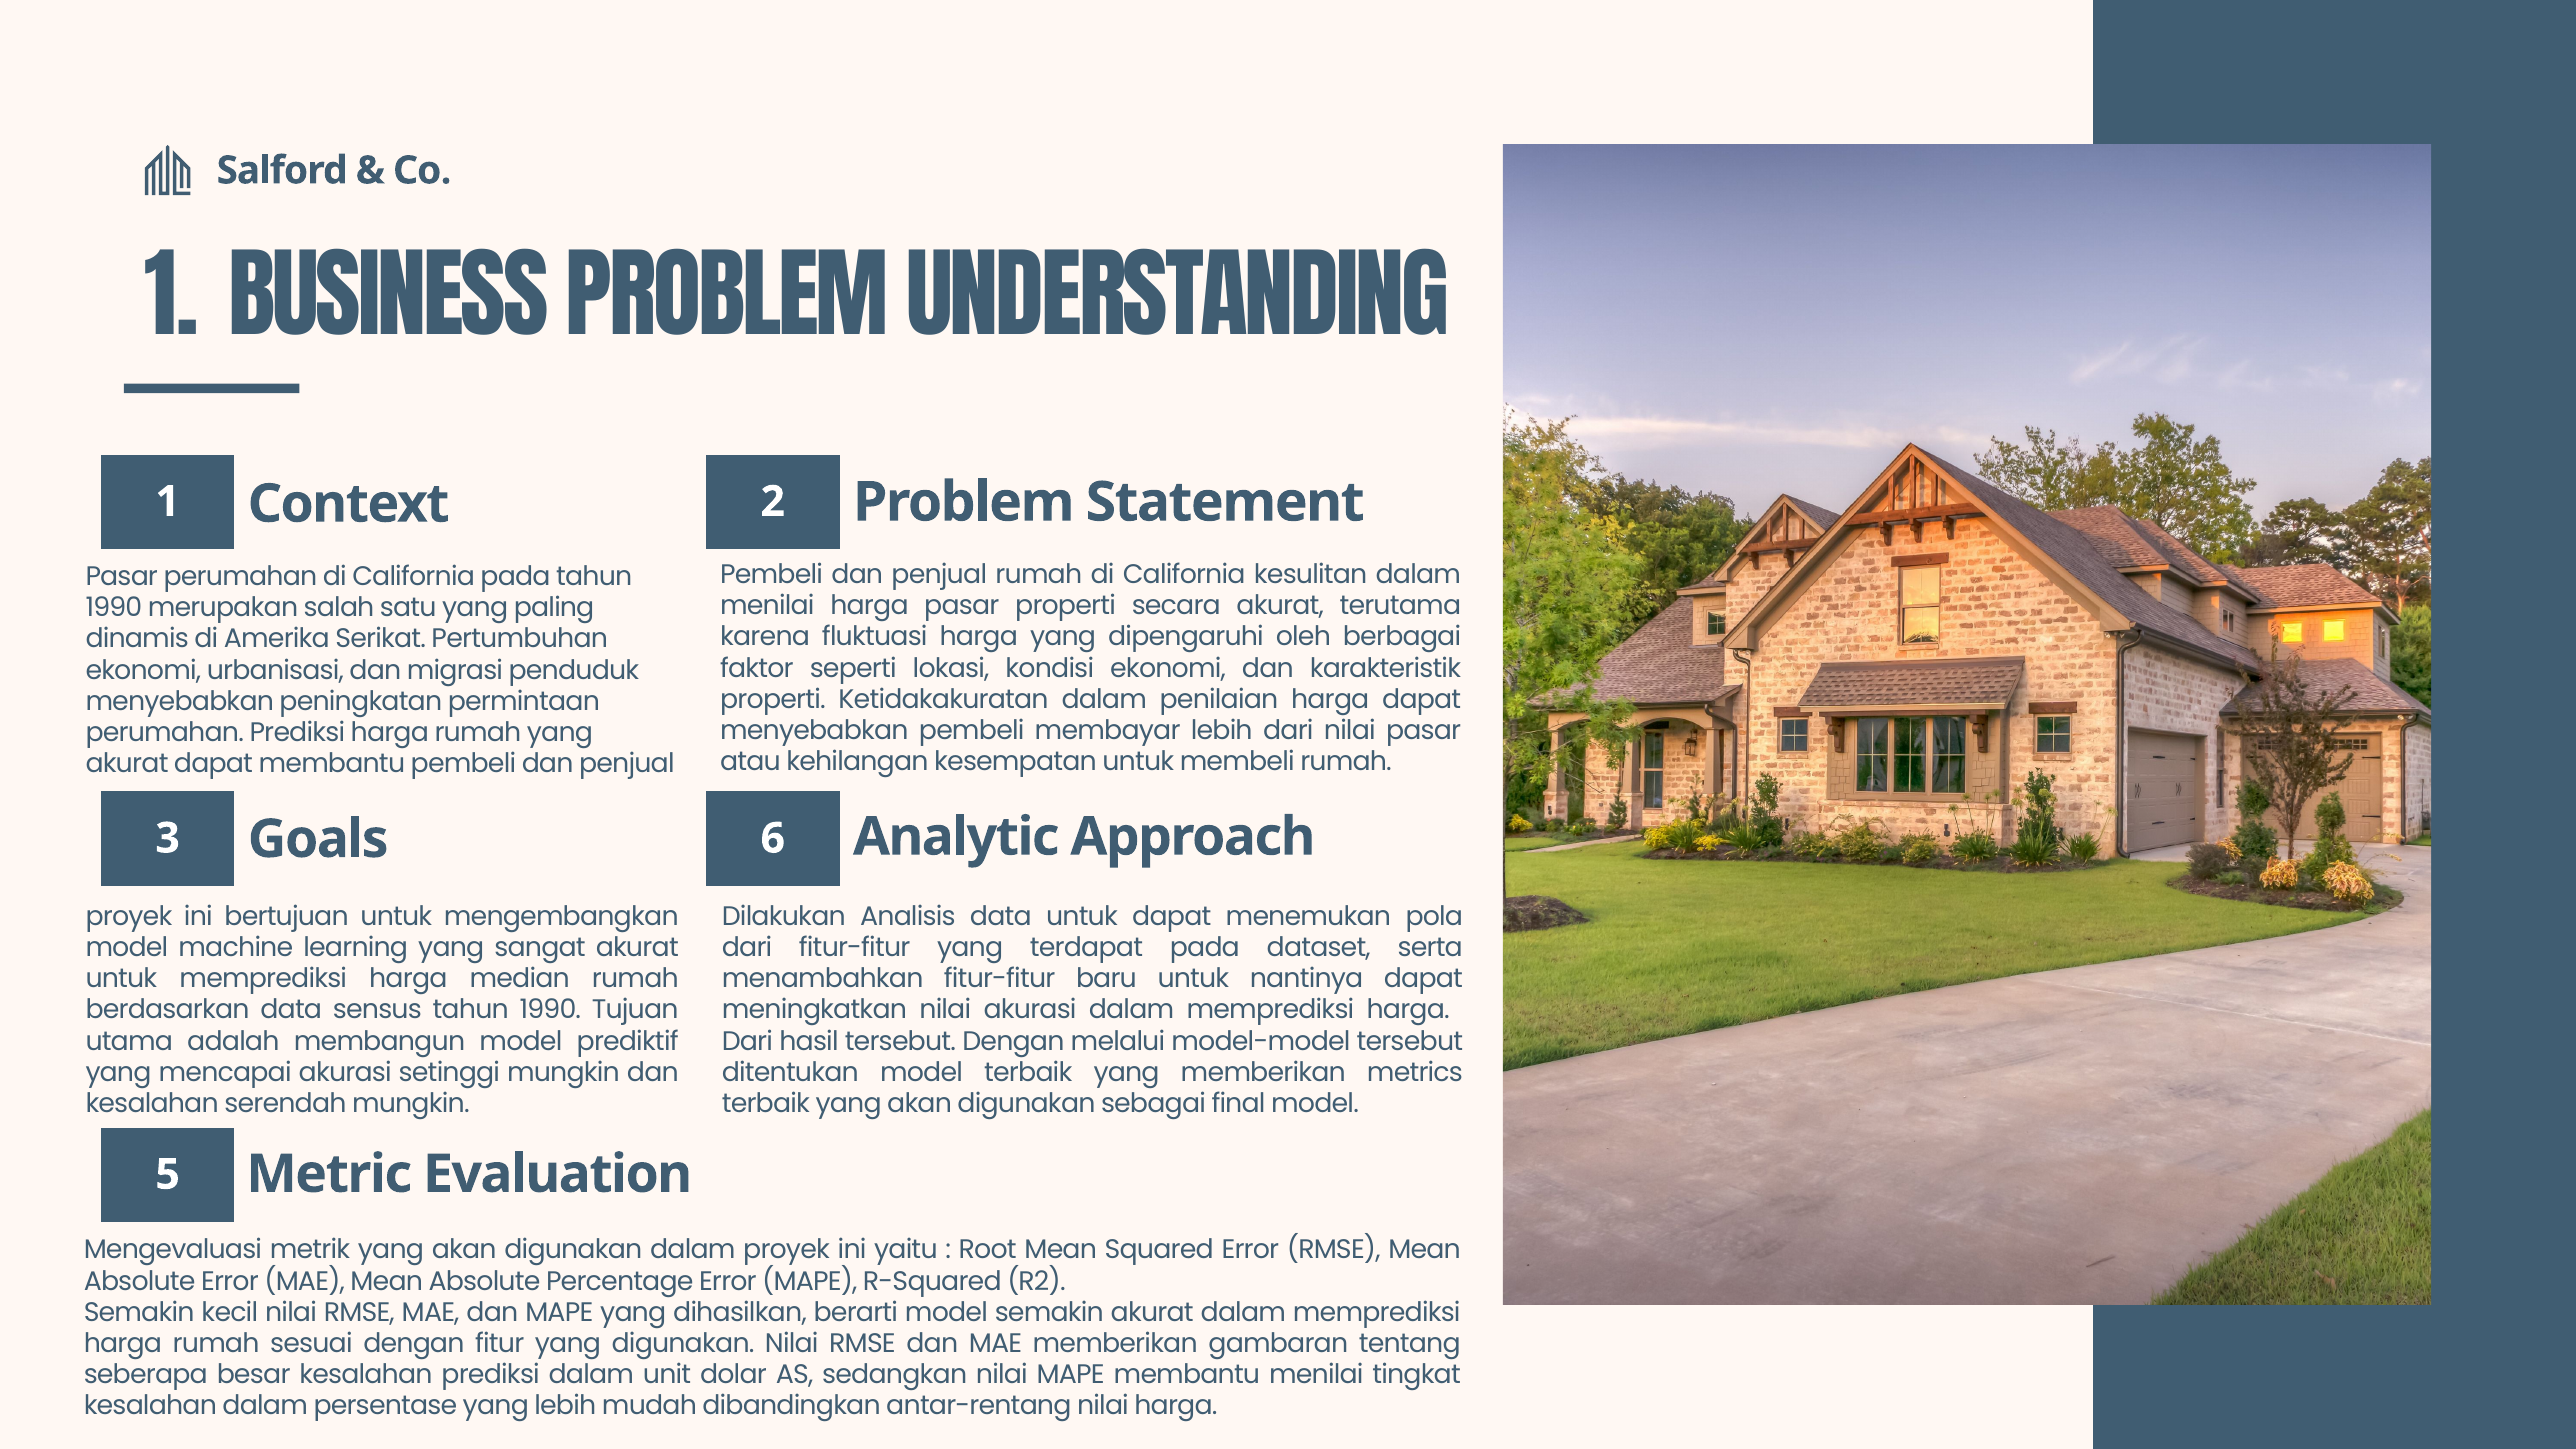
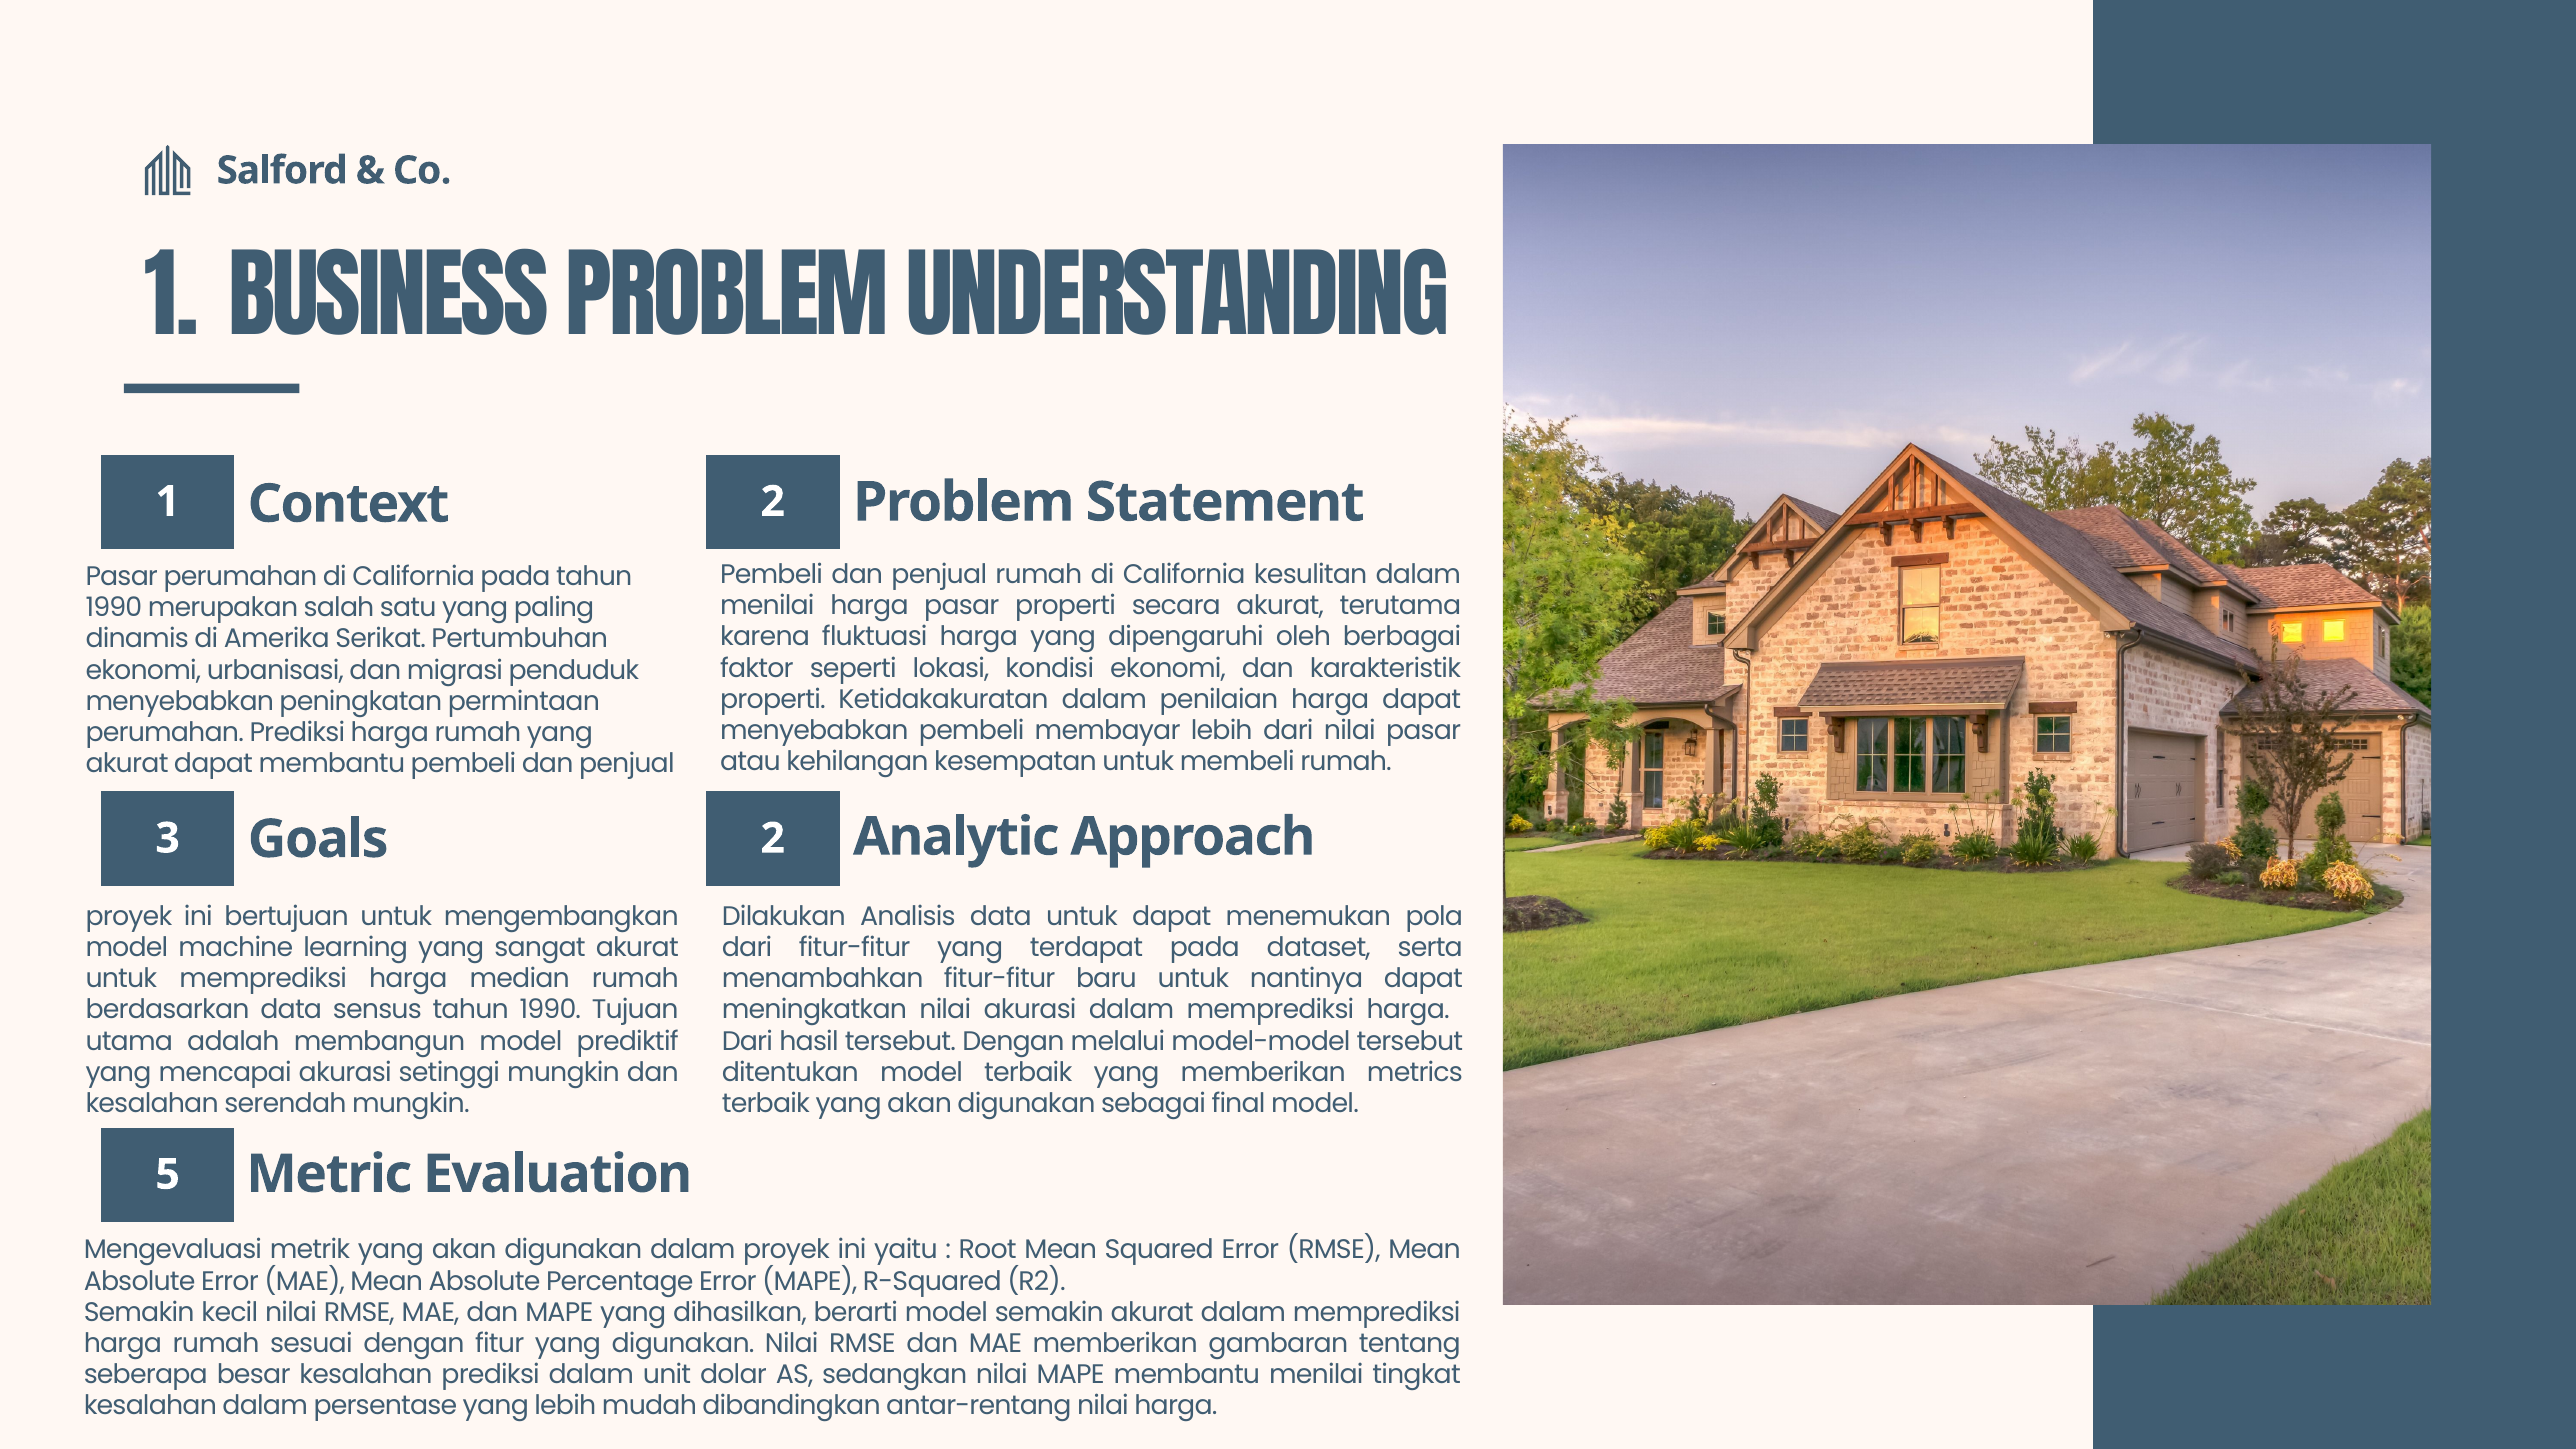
3 6: 6 -> 2
